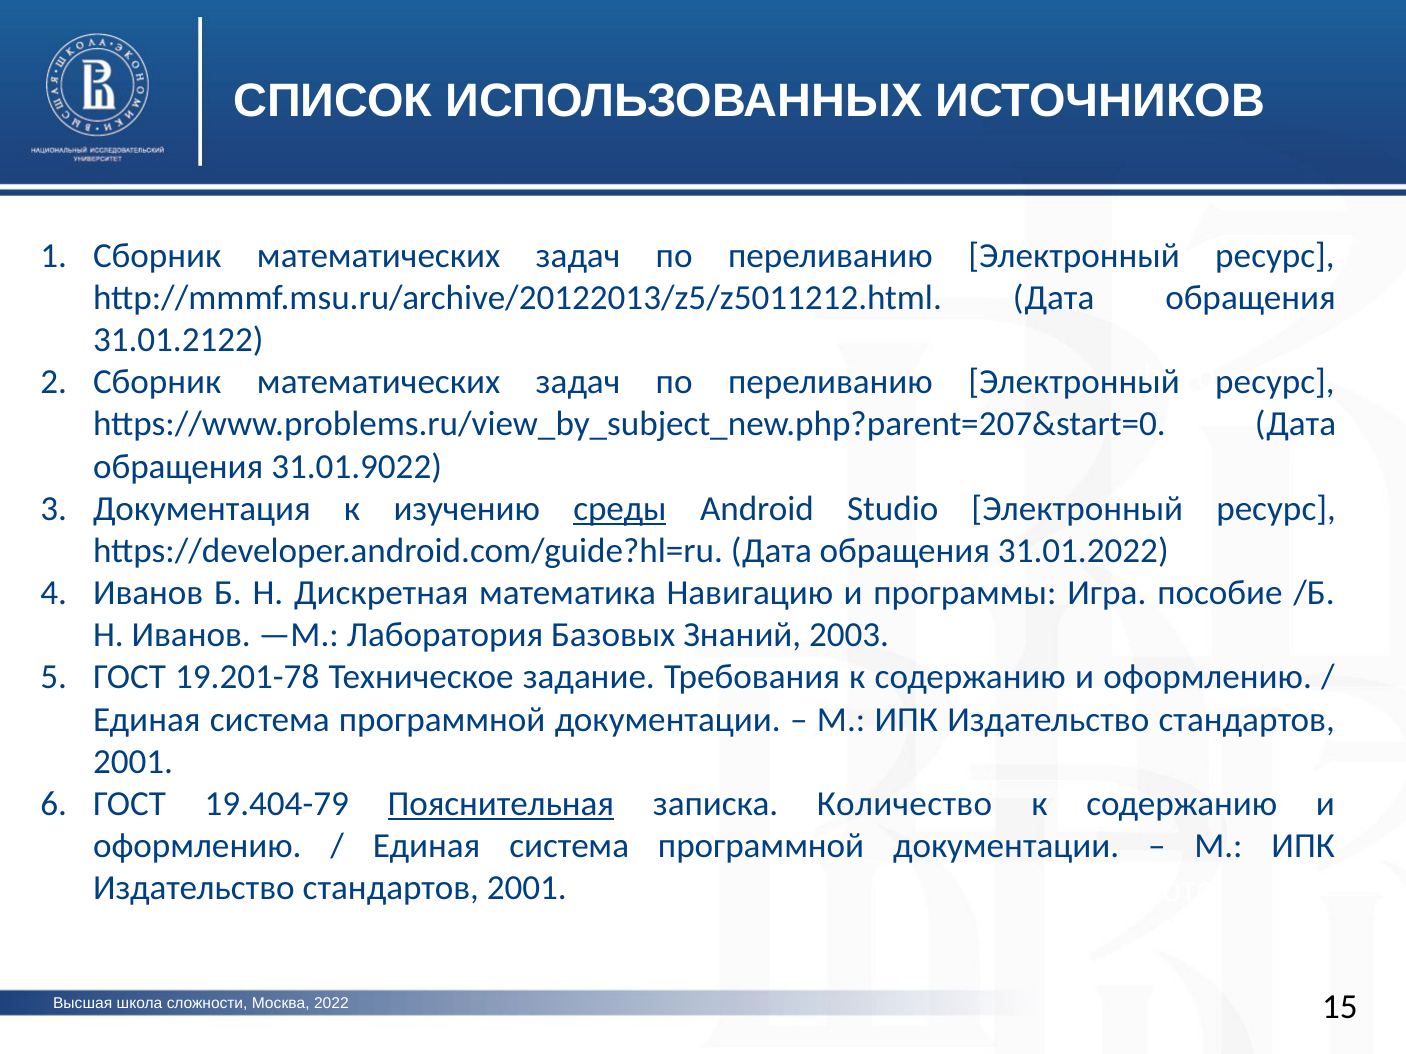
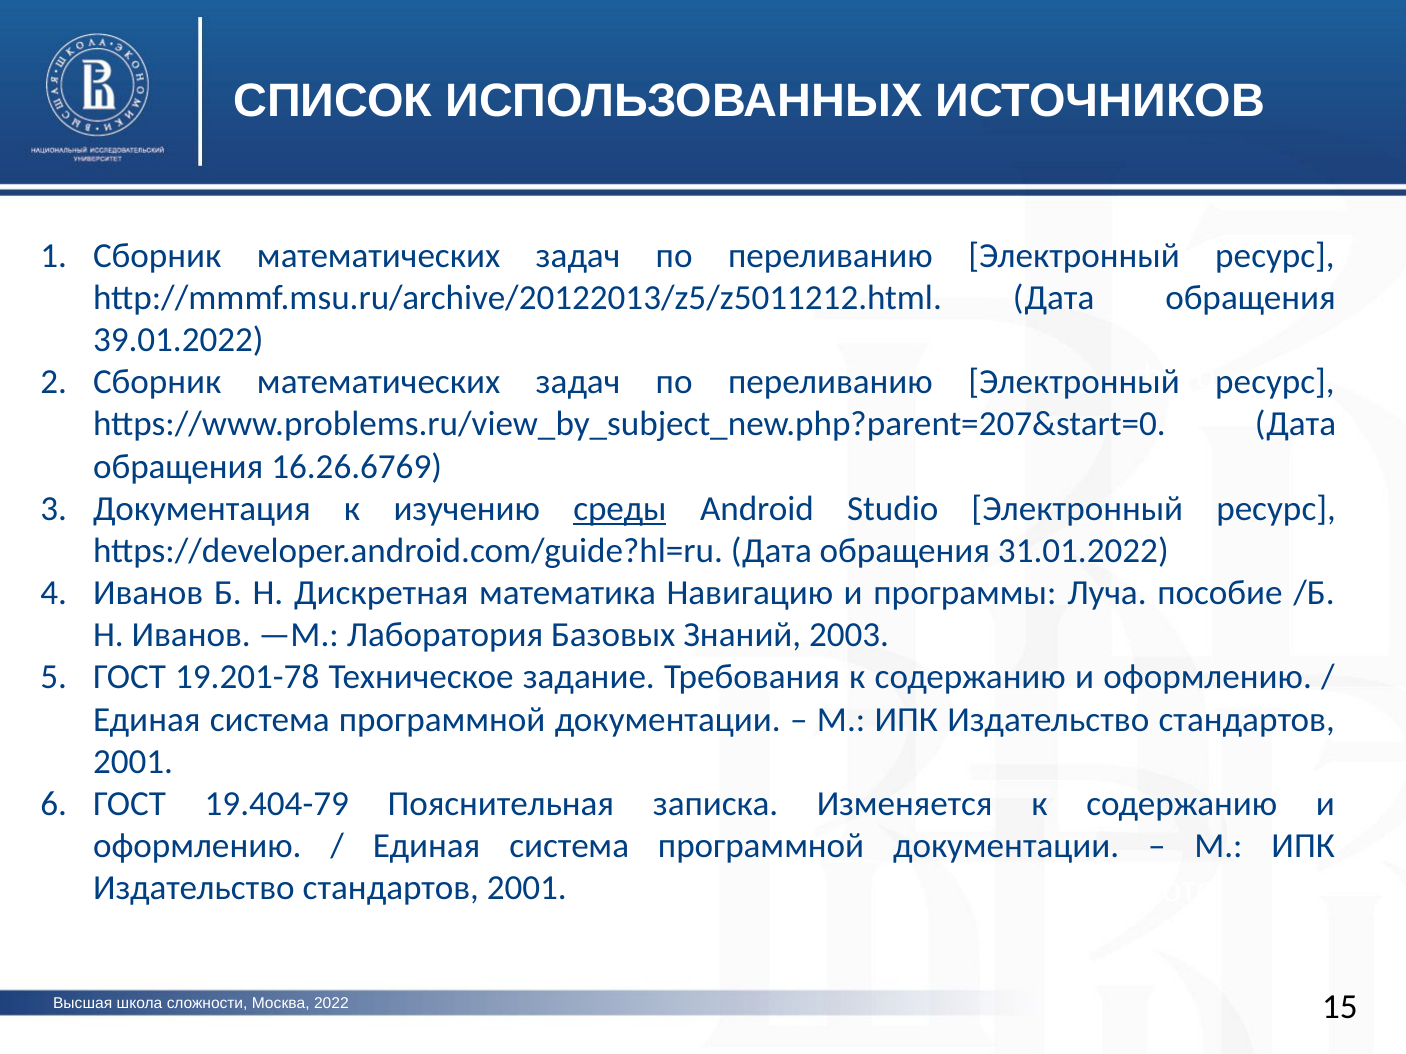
31.01.2122: 31.01.2122 -> 39.01.2022
31.01.9022: 31.01.9022 -> 16.26.6769
Игра: Игра -> Луча
Пояснительная underline: present -> none
Количество: Количество -> Изменяется
